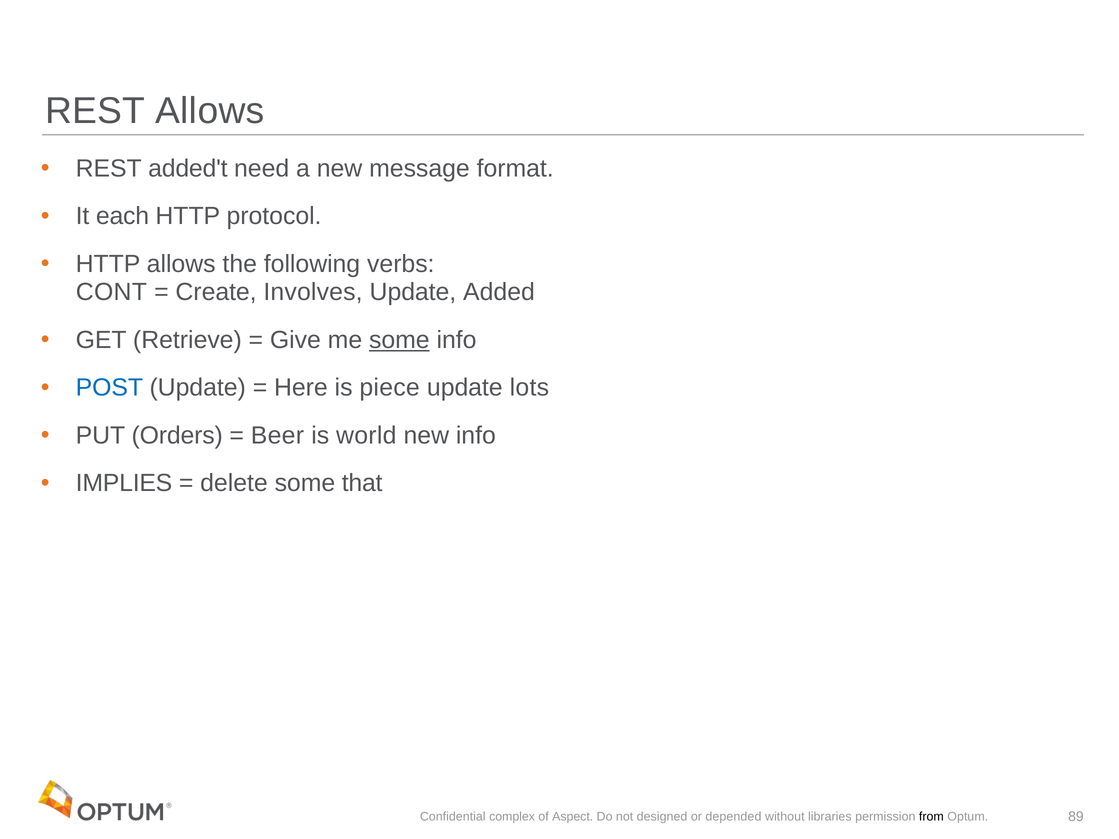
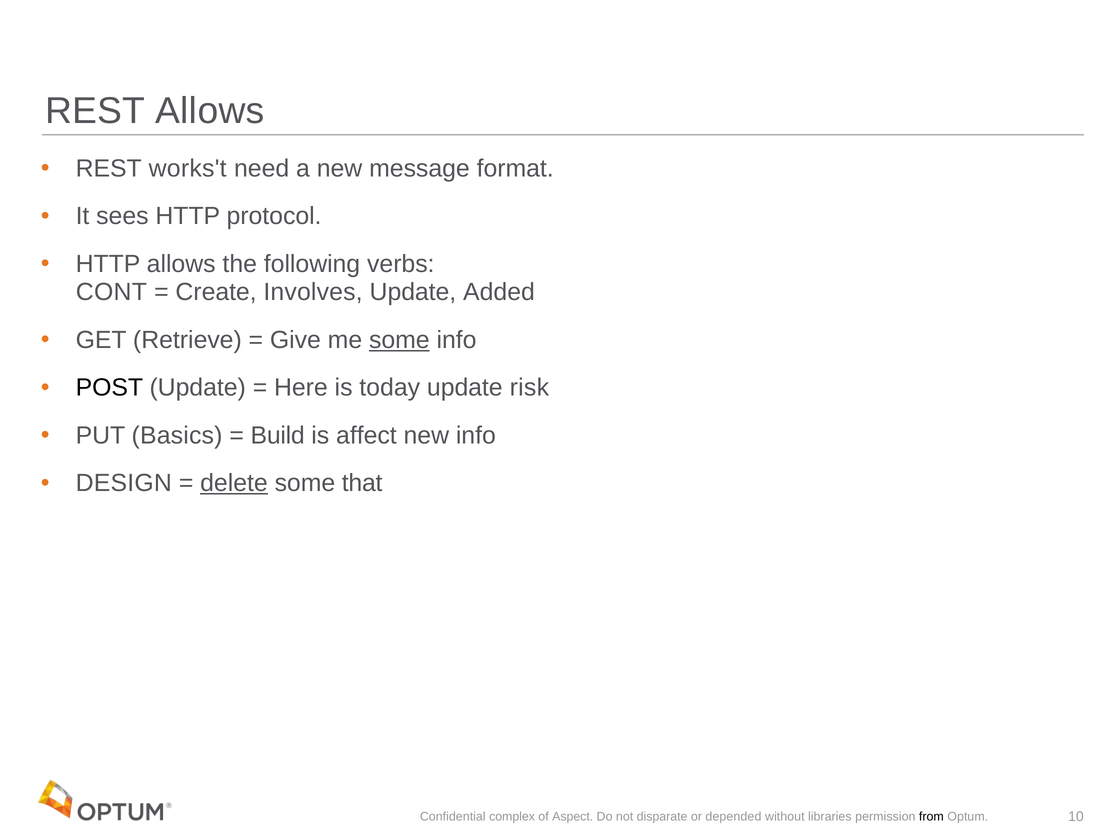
added't: added't -> works't
each: each -> sees
POST colour: blue -> black
piece: piece -> today
lots: lots -> risk
Orders: Orders -> Basics
Beer: Beer -> Build
world: world -> affect
IMPLIES: IMPLIES -> DESIGN
delete underline: none -> present
designed: designed -> disparate
89: 89 -> 10
